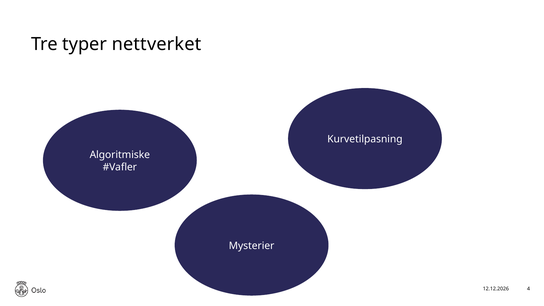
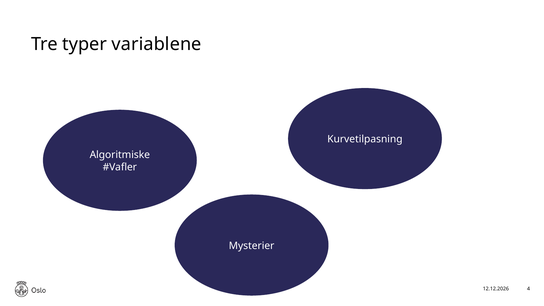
nettverket: nettverket -> variablene
